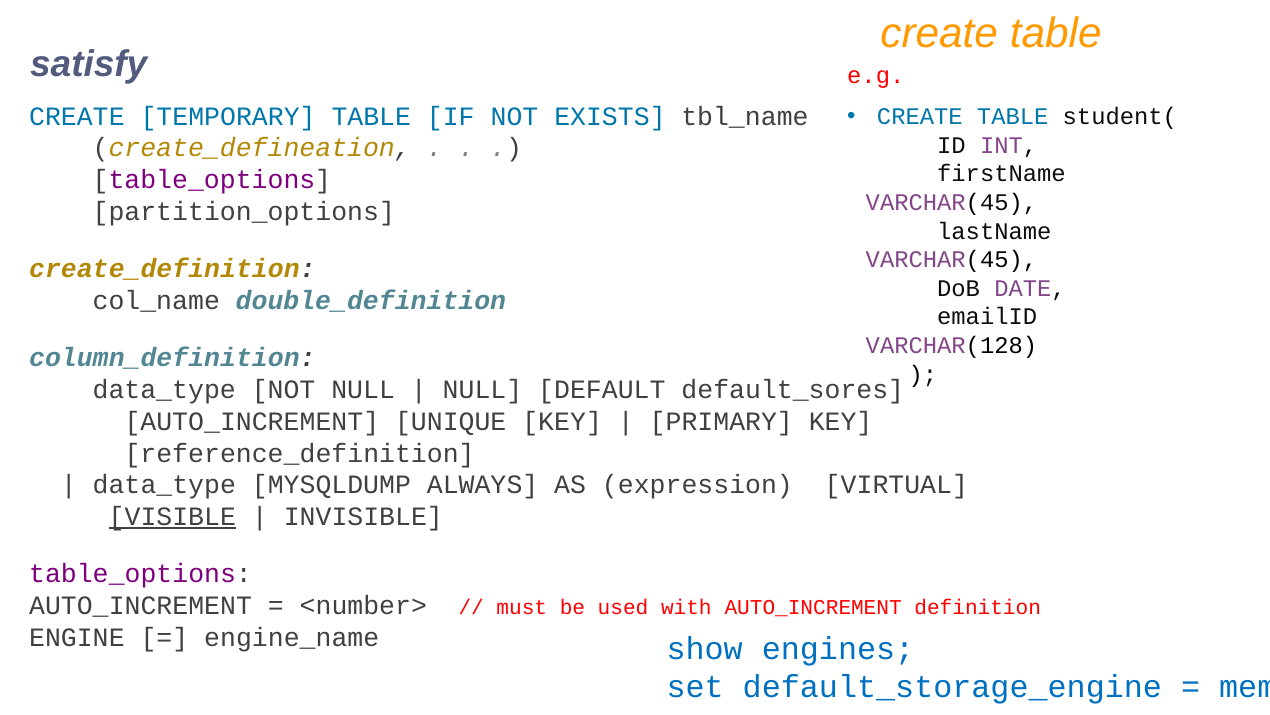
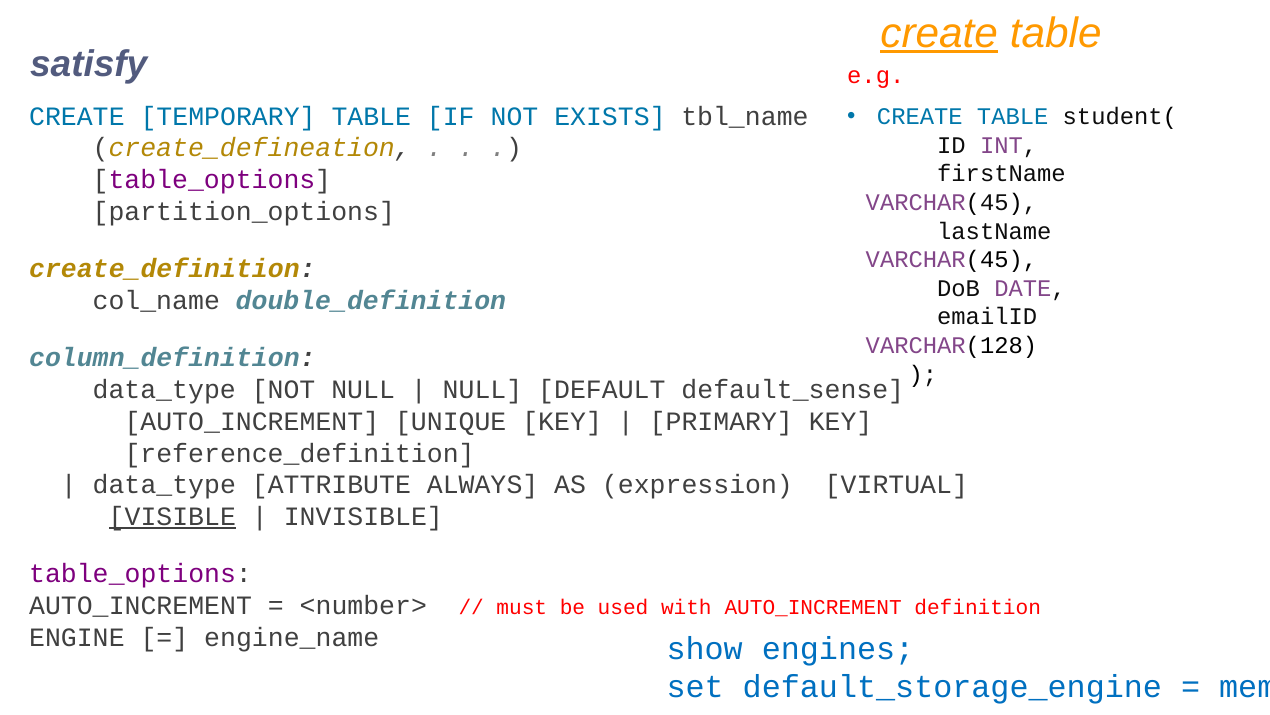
create at (939, 33) underline: none -> present
default_sores: default_sores -> default_sense
MYSQLDUMP: MYSQLDUMP -> ATTRIBUTE
